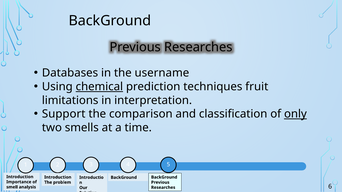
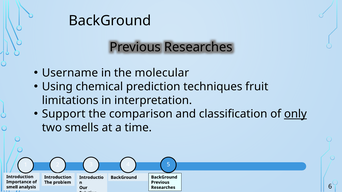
Databases: Databases -> Username
username: username -> molecular
chemical underline: present -> none
